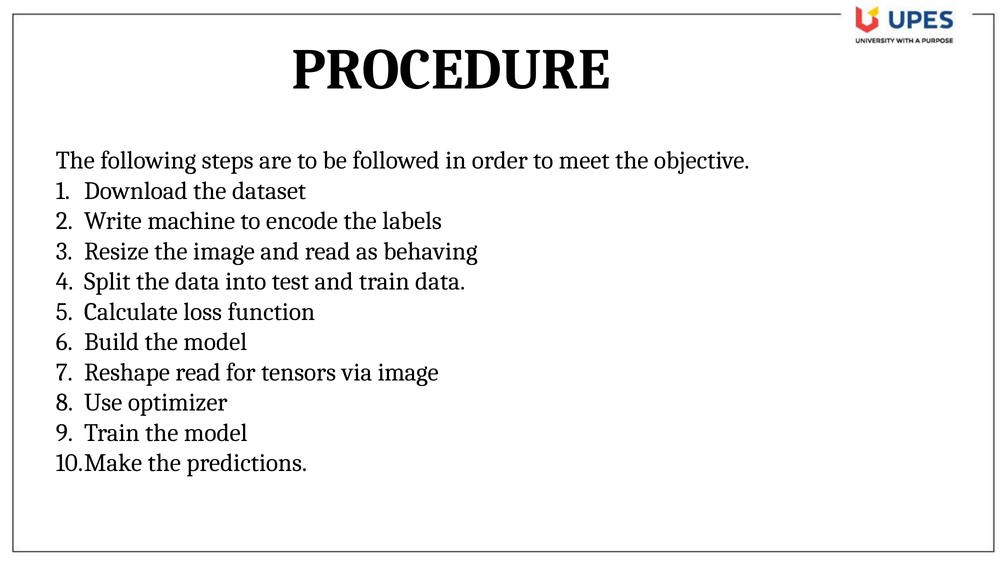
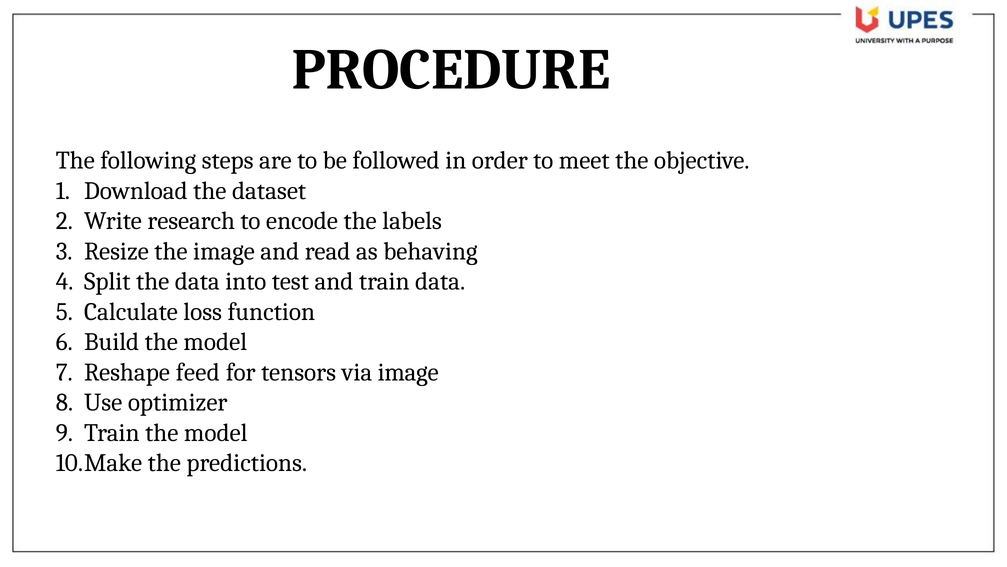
machine: machine -> research
Reshape read: read -> feed
